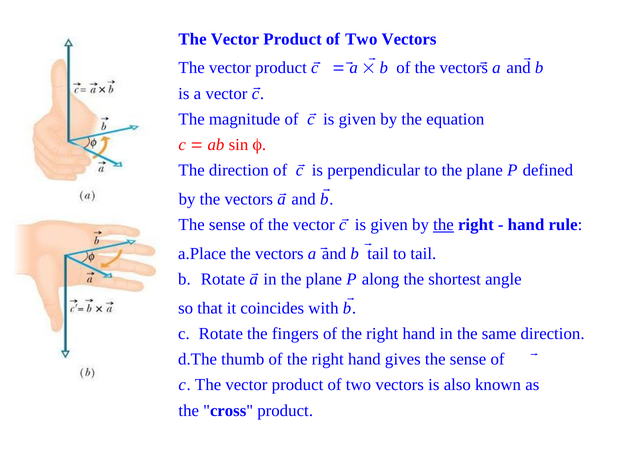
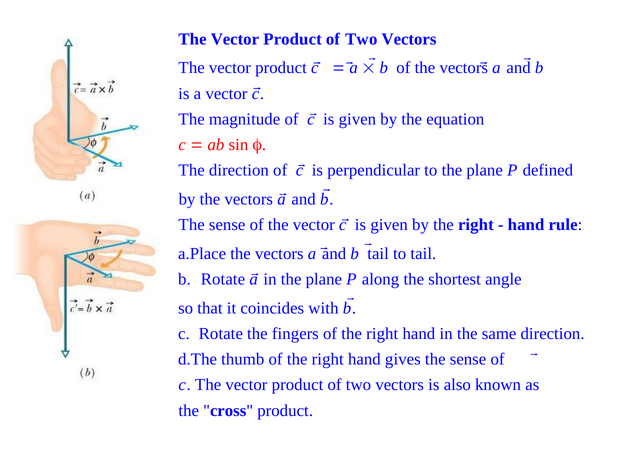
the at (443, 225) underline: present -> none
